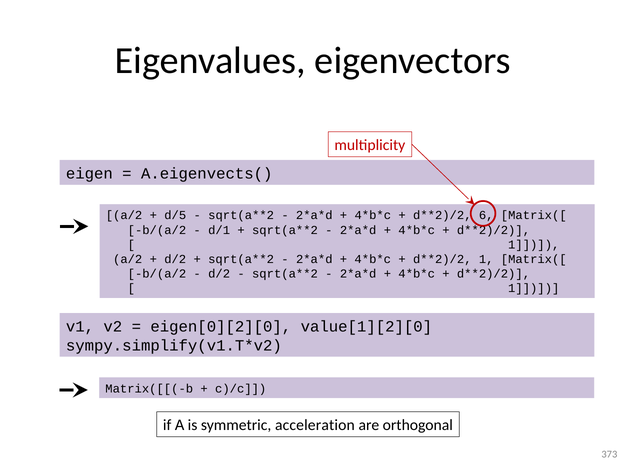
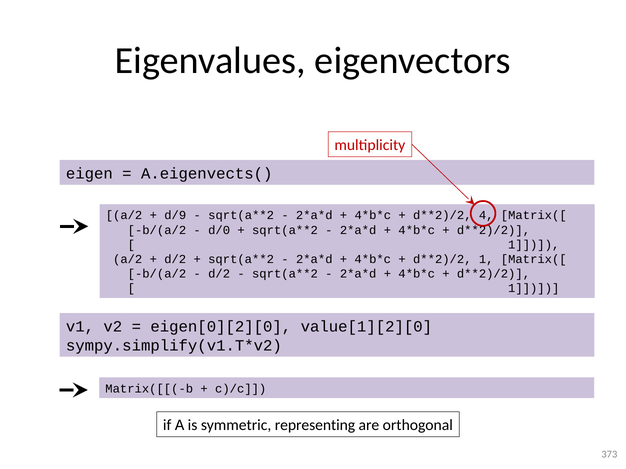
d/5: d/5 -> d/9
6: 6 -> 4
d/1: d/1 -> d/0
acceleration: acceleration -> representing
